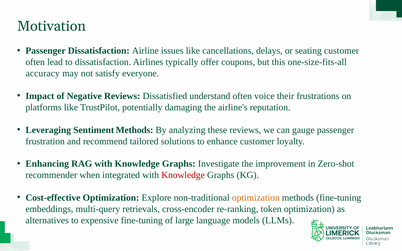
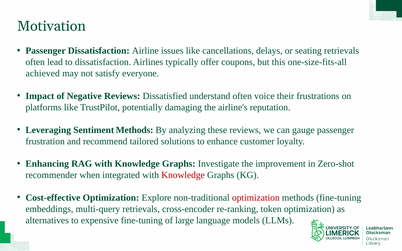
seating customer: customer -> retrievals
accuracy: accuracy -> achieved
optimization at (256, 198) colour: orange -> red
